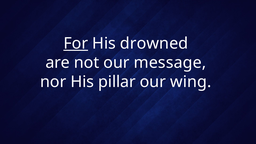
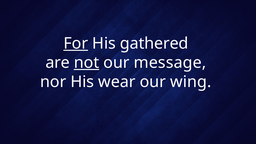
drowned: drowned -> gathered
not underline: none -> present
pillar: pillar -> wear
